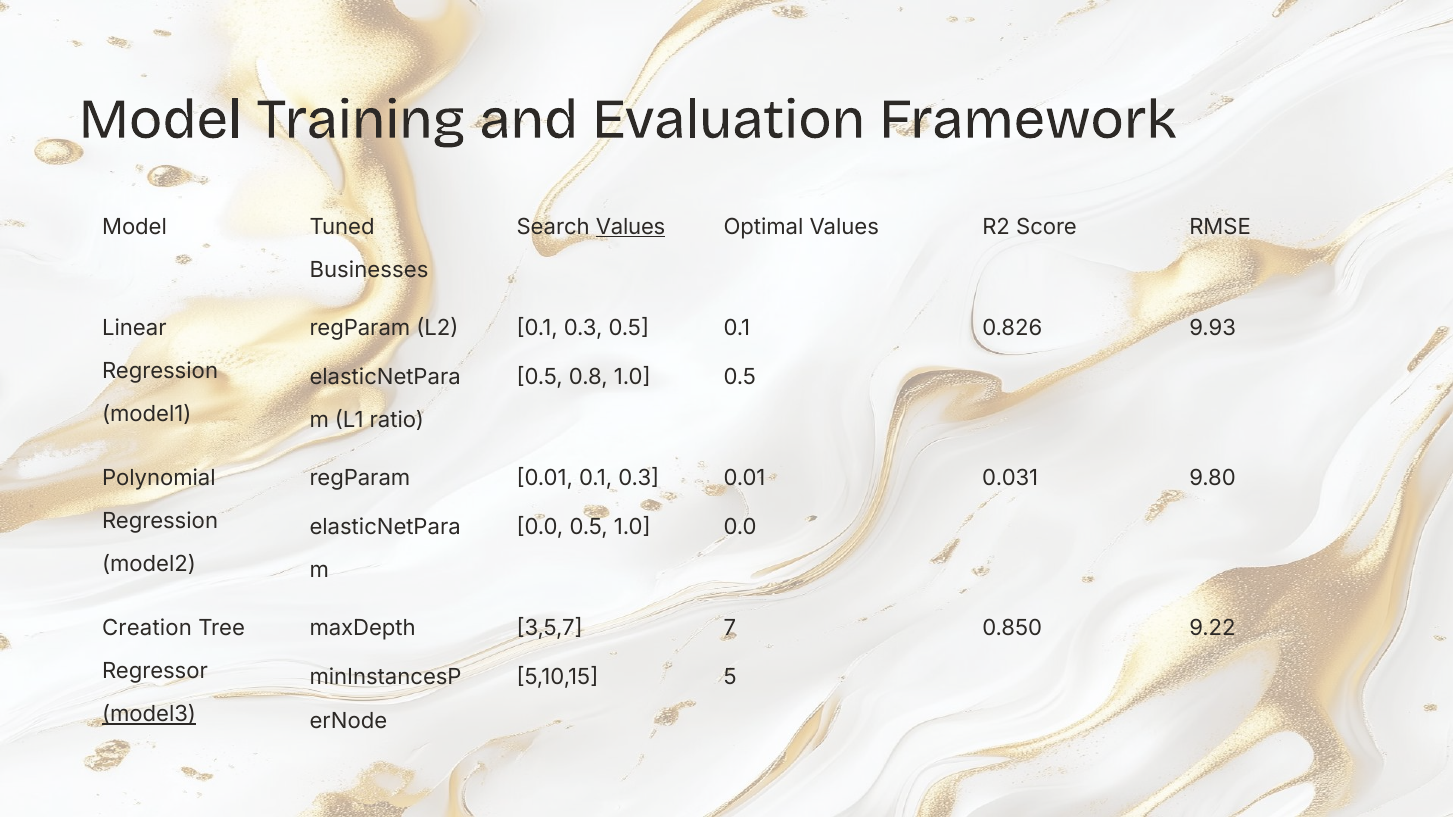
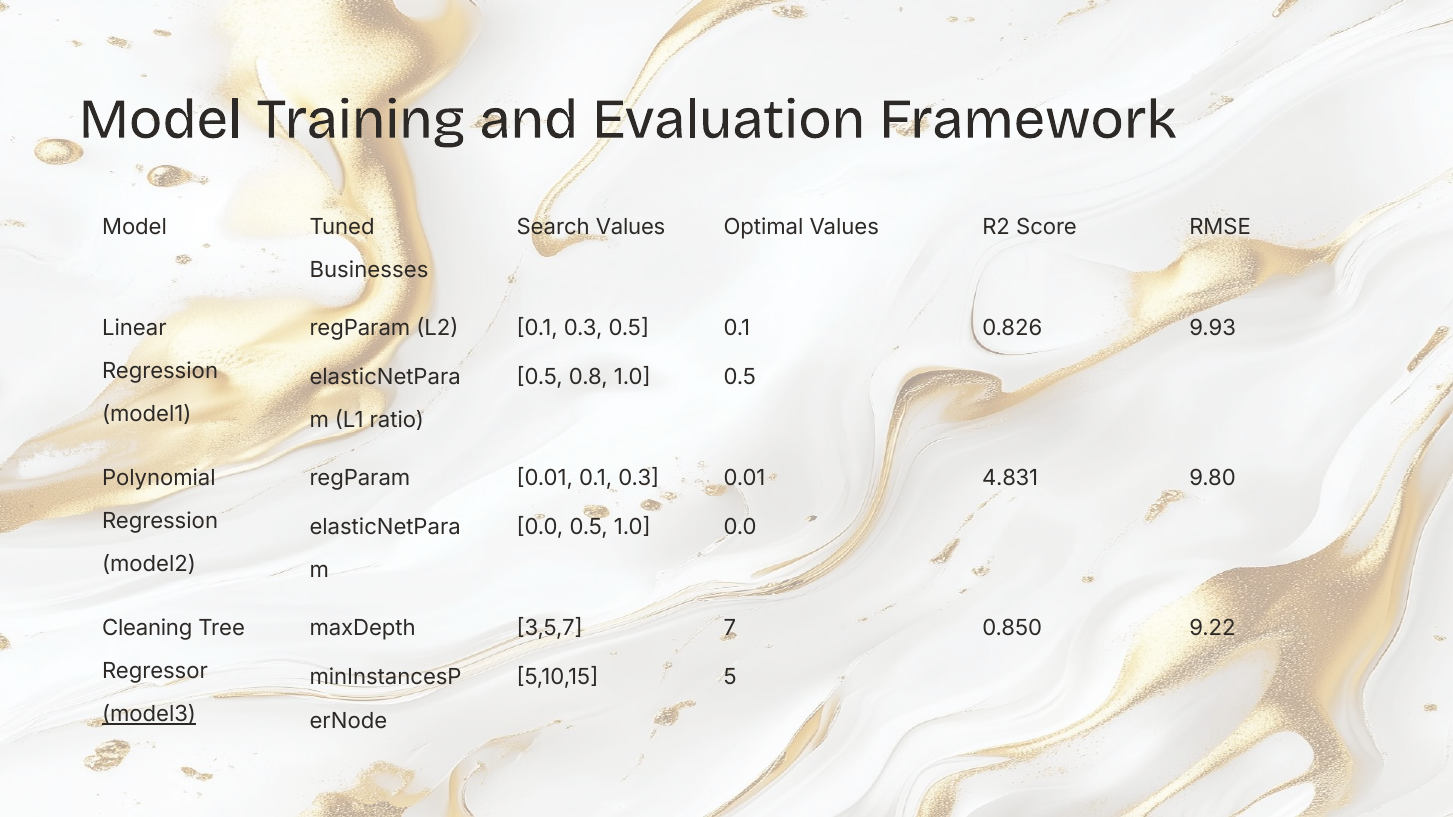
Values at (631, 227) underline: present -> none
0.031: 0.031 -> 4.831
Creation: Creation -> Cleaning
